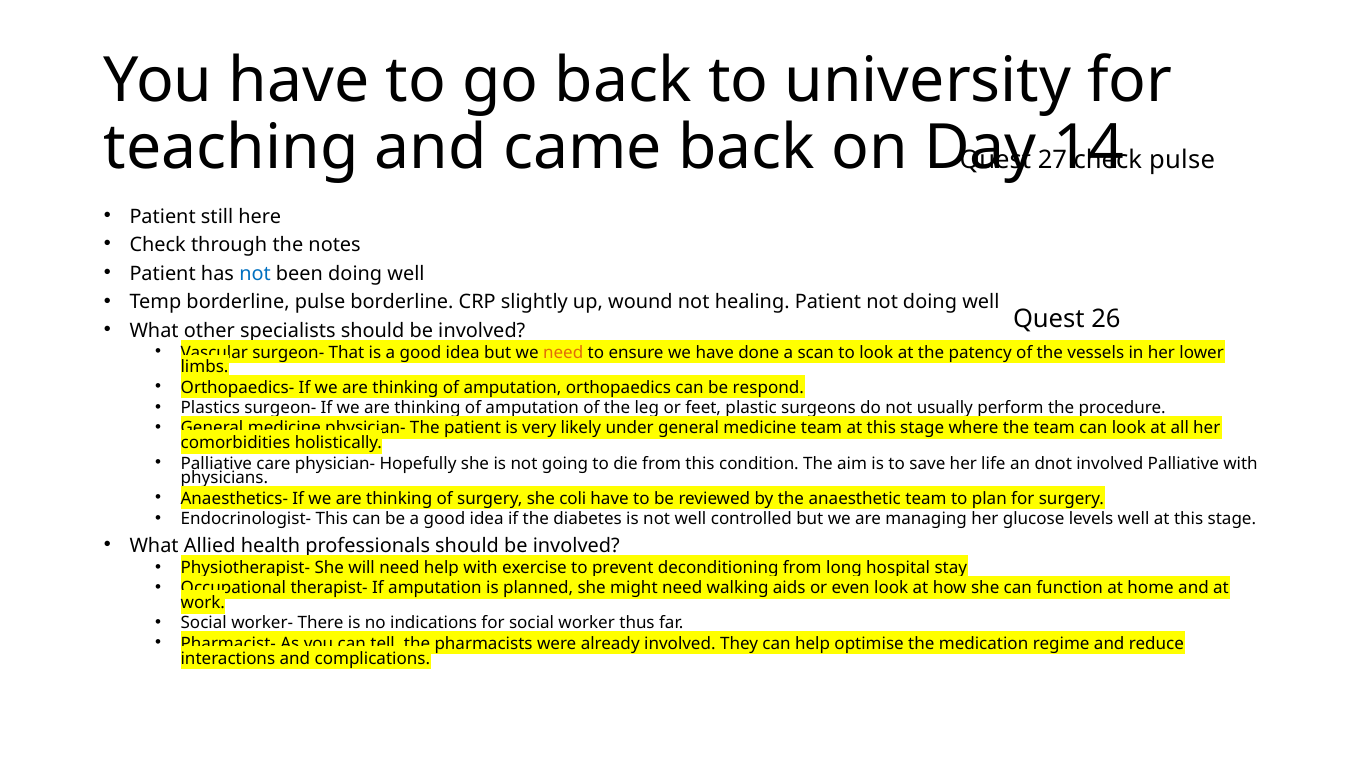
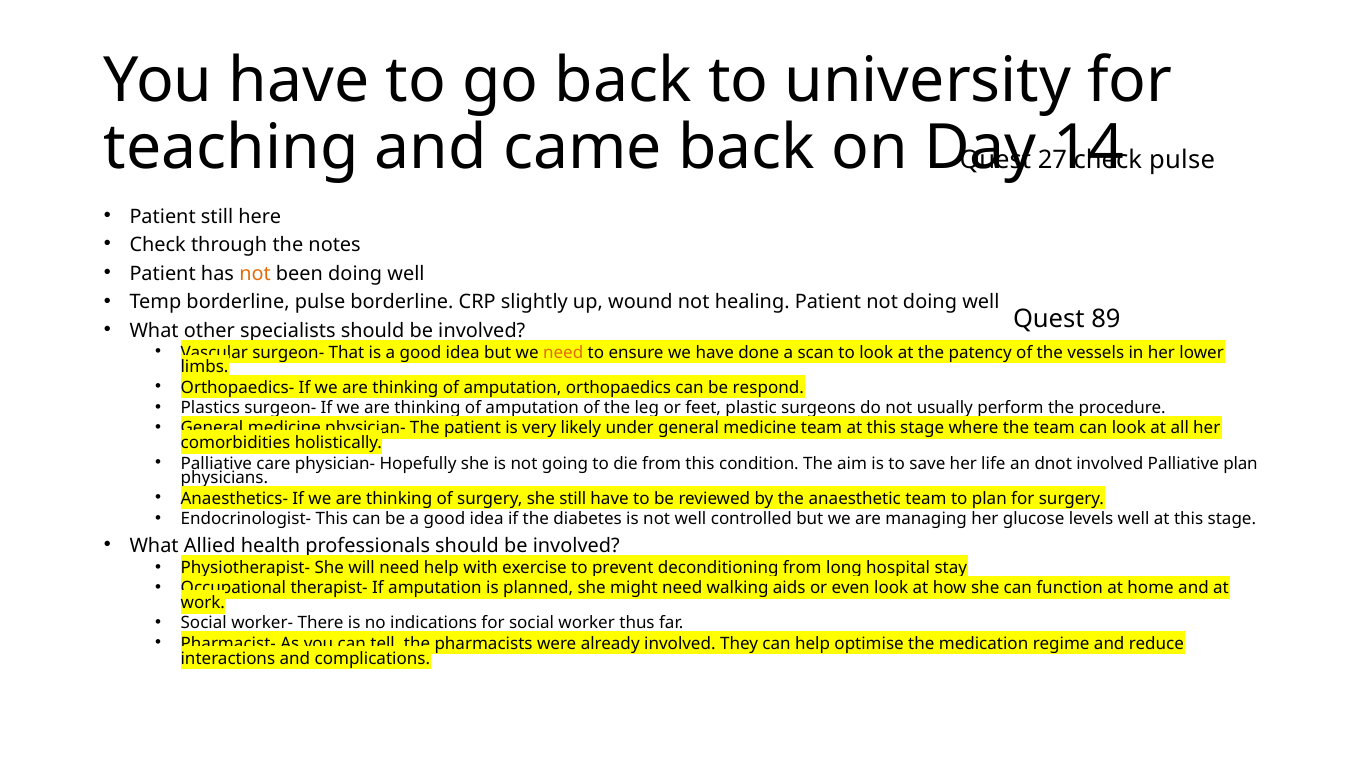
not at (255, 274) colour: blue -> orange
26: 26 -> 89
Palliative with: with -> plan
she coli: coli -> still
